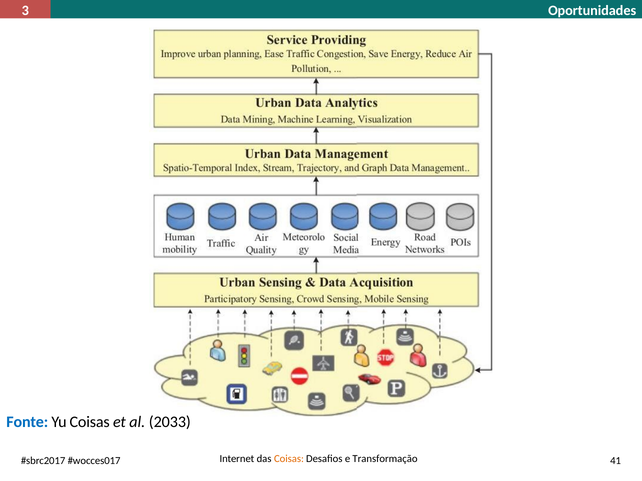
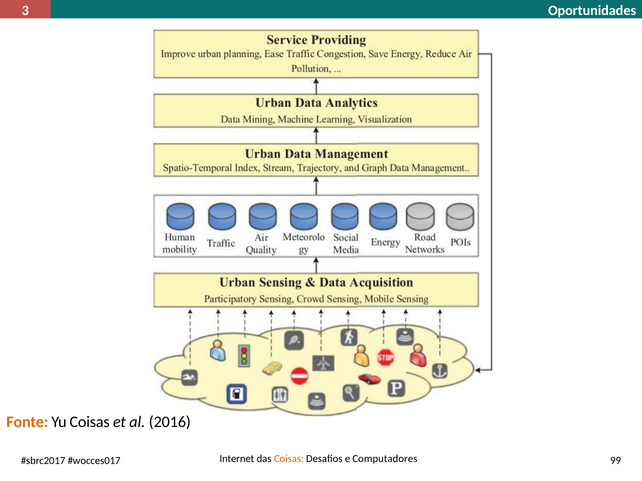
Fonte colour: blue -> orange
2033: 2033 -> 2016
Transformação: Transformação -> Computadores
41: 41 -> 99
